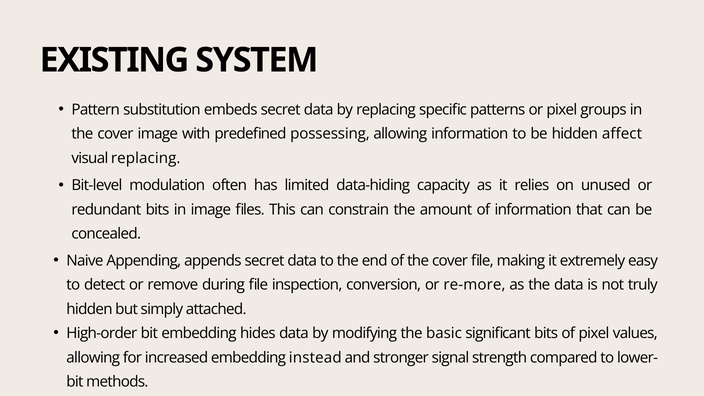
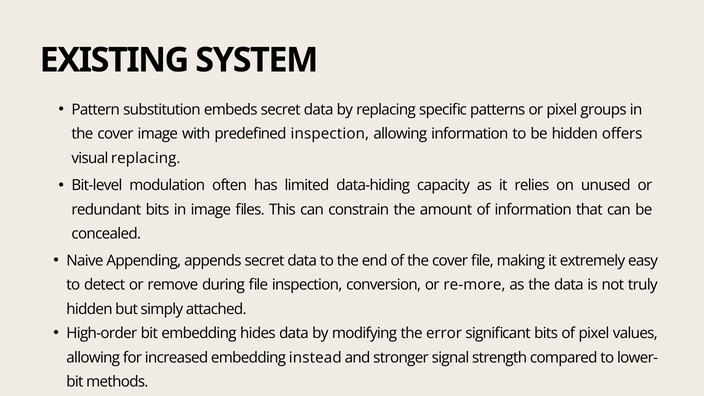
predefined possessing: possessing -> inspection
affect: affect -> offers
basic: basic -> error
